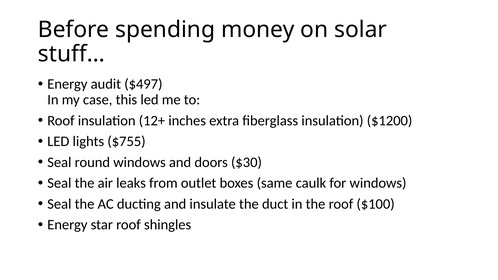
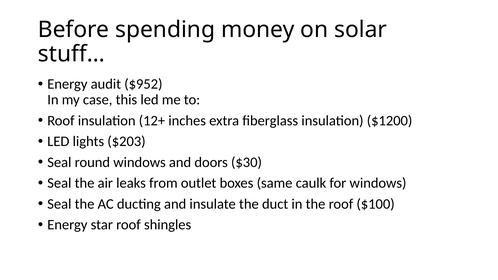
$497: $497 -> $952
$755: $755 -> $203
